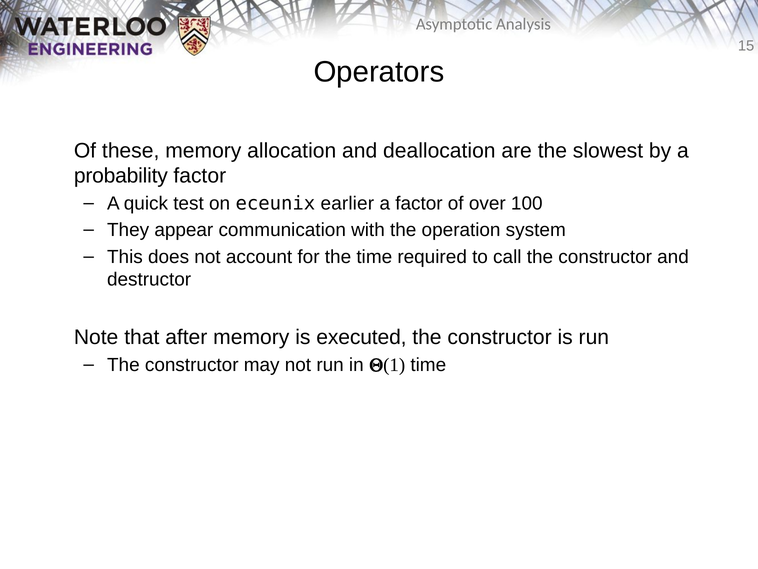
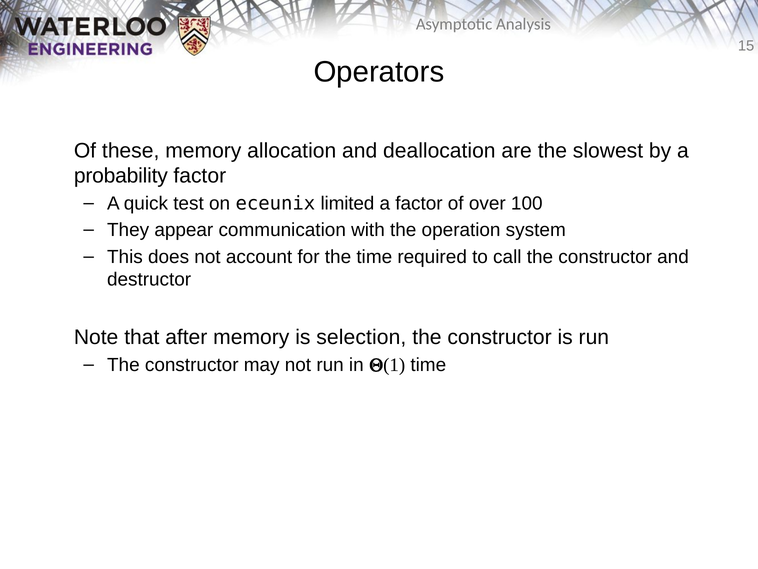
earlier: earlier -> limited
executed: executed -> selection
